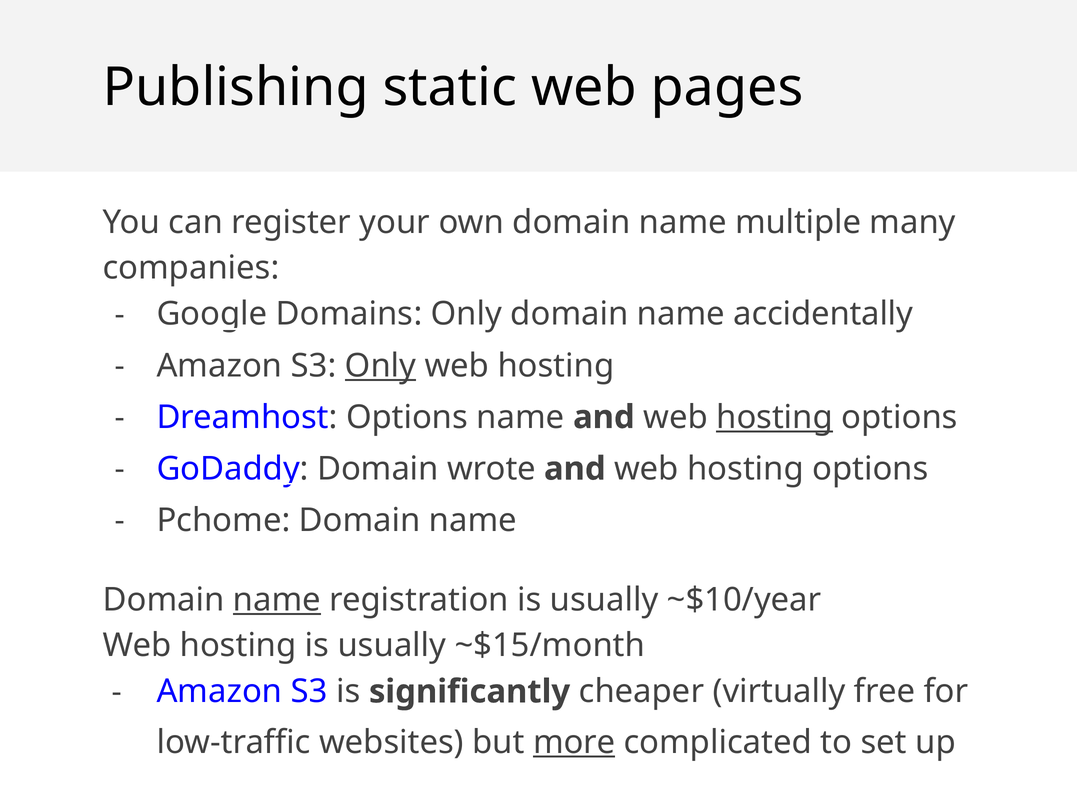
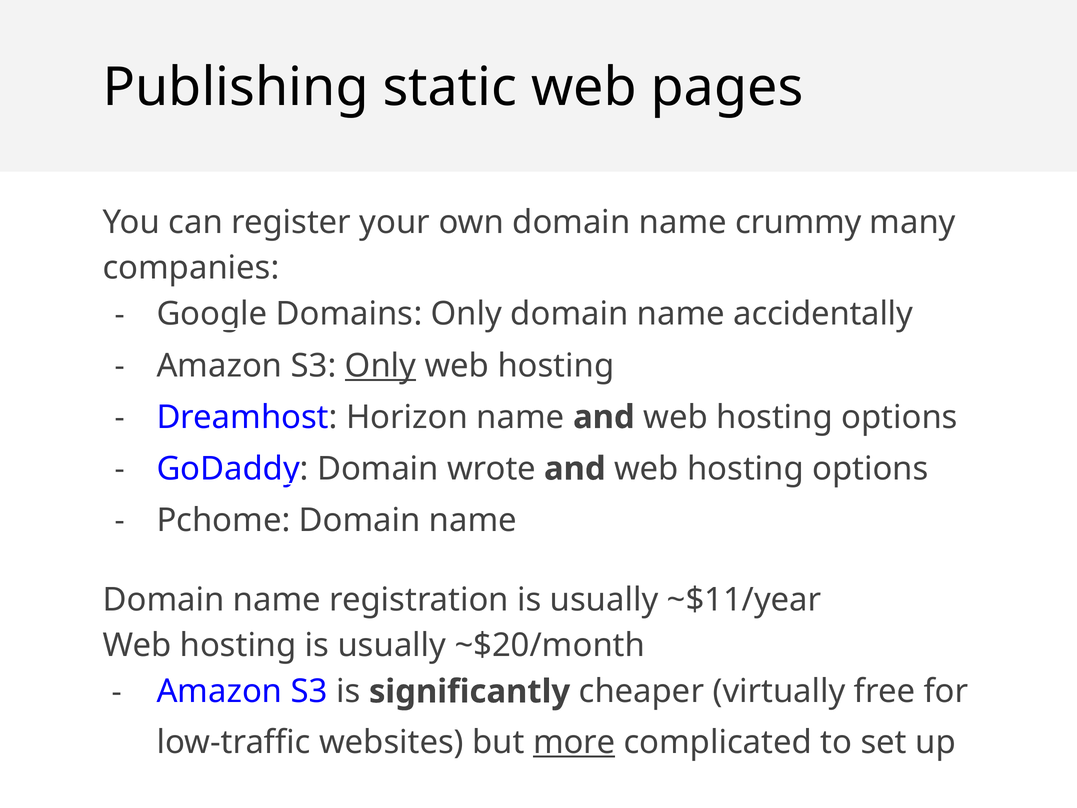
multiple: multiple -> crummy
Dreamhost Options: Options -> Horizon
hosting at (775, 417) underline: present -> none
name at (277, 600) underline: present -> none
~$10/year: ~$10/year -> ~$11/year
~$15/month: ~$15/month -> ~$20/month
